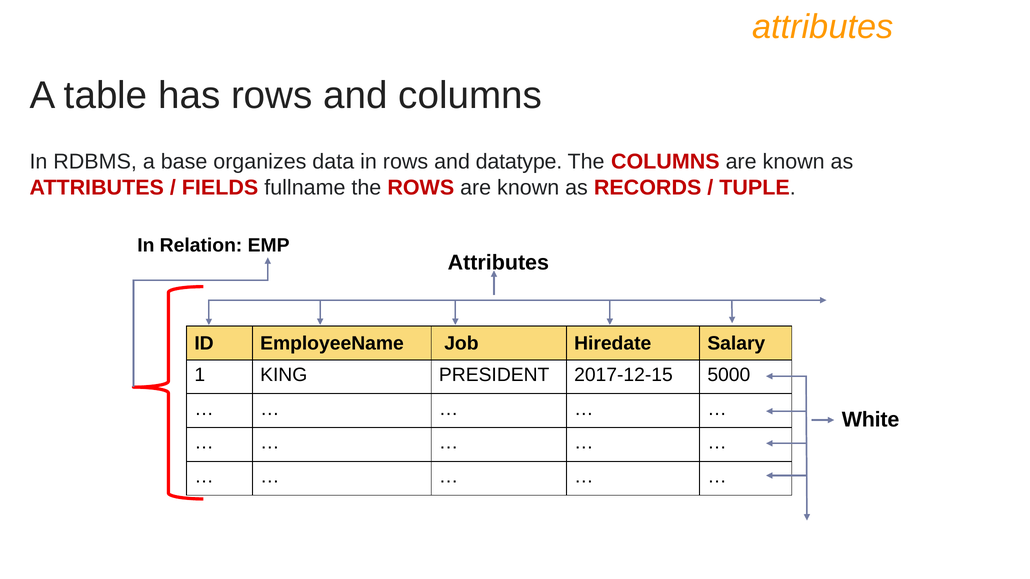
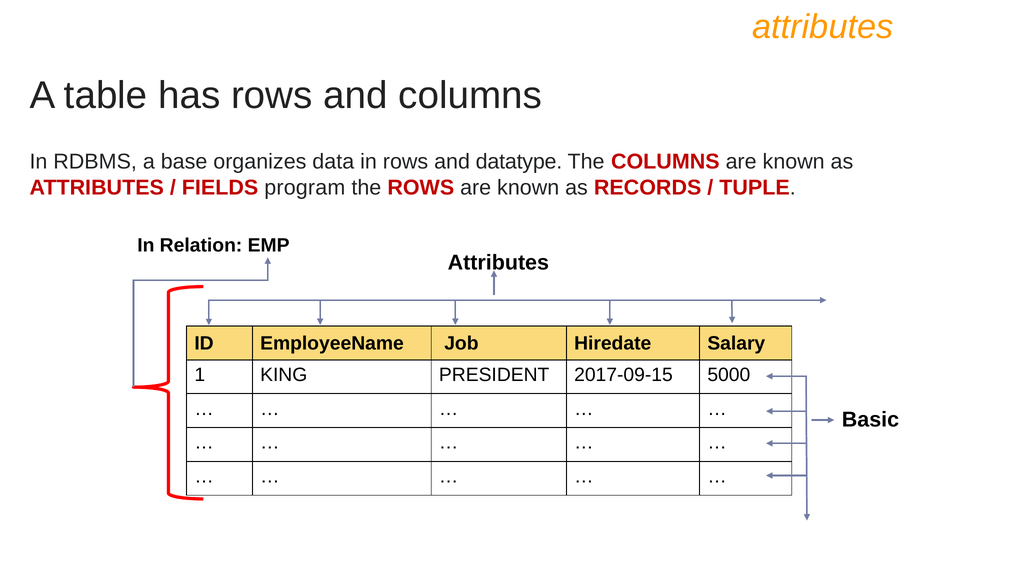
fullname: fullname -> program
2017-12-15: 2017-12-15 -> 2017-09-15
White: White -> Basic
